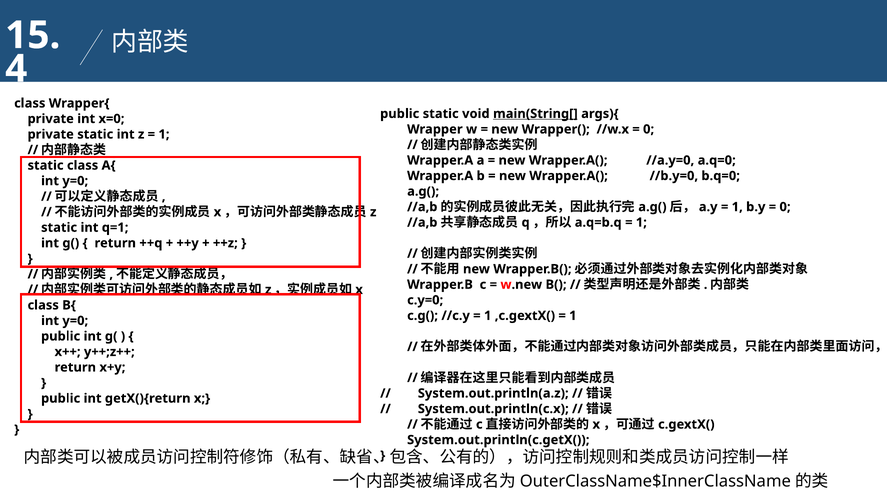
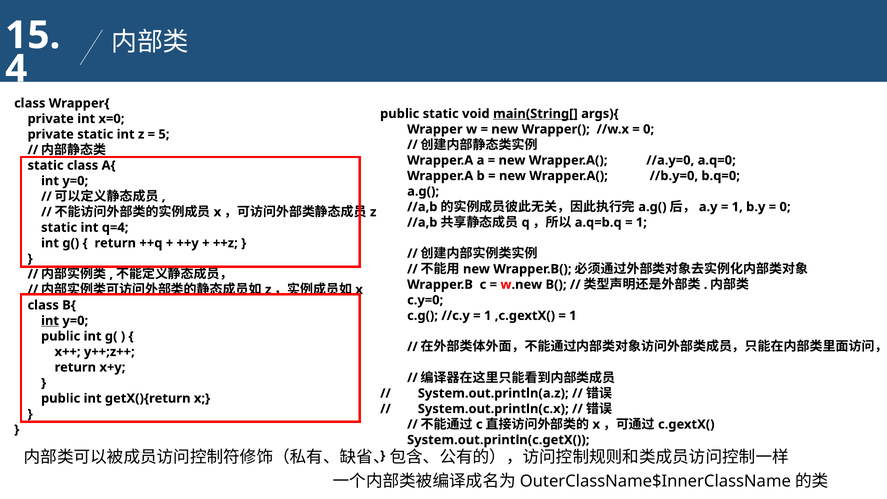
1 at (164, 134): 1 -> 5
q=1: q=1 -> q=4
int at (50, 321) underline: none -> present
